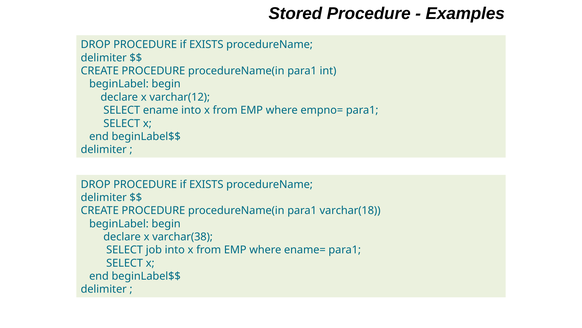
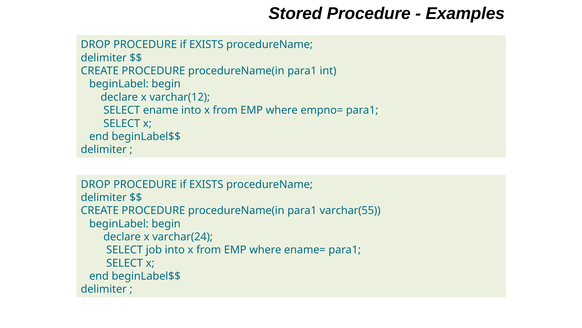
varchar(18: varchar(18 -> varchar(55
varchar(38: varchar(38 -> varchar(24
